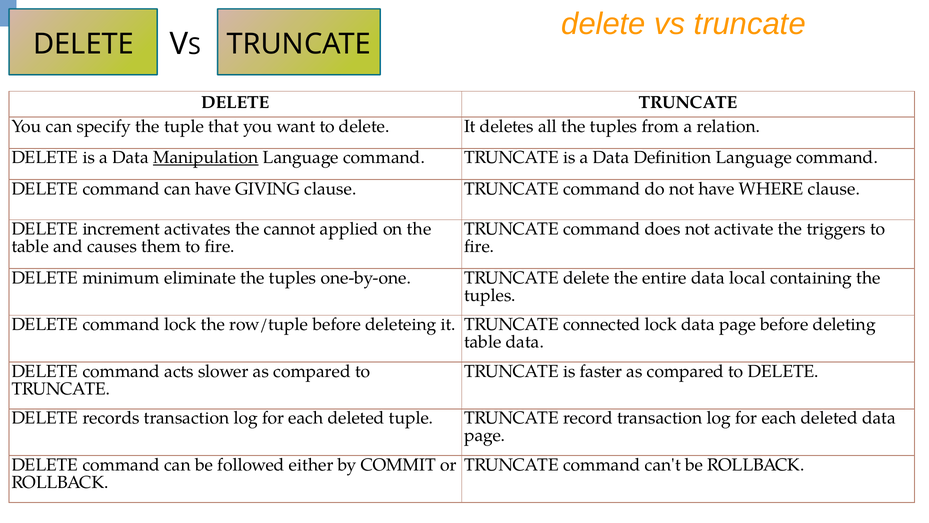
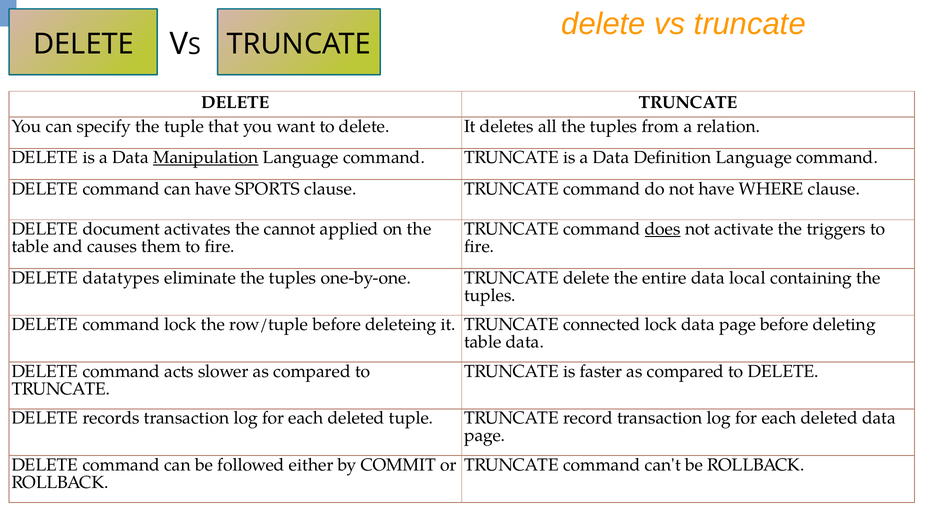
GIVING: GIVING -> SPORTS
increment: increment -> document
does underline: none -> present
minimum: minimum -> datatypes
